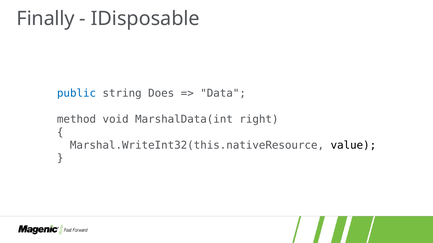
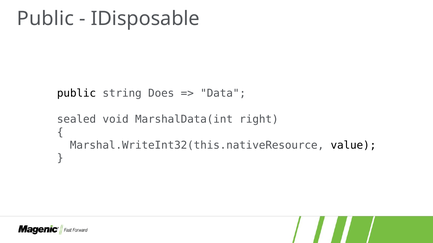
Finally at (46, 19): Finally -> Public
public at (77, 93) colour: blue -> black
method: method -> sealed
